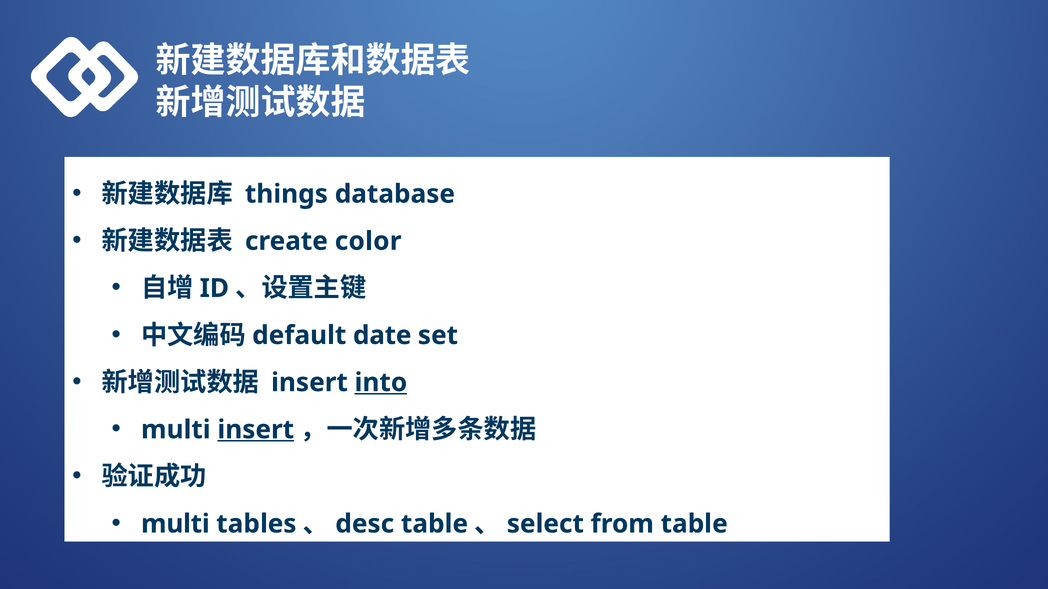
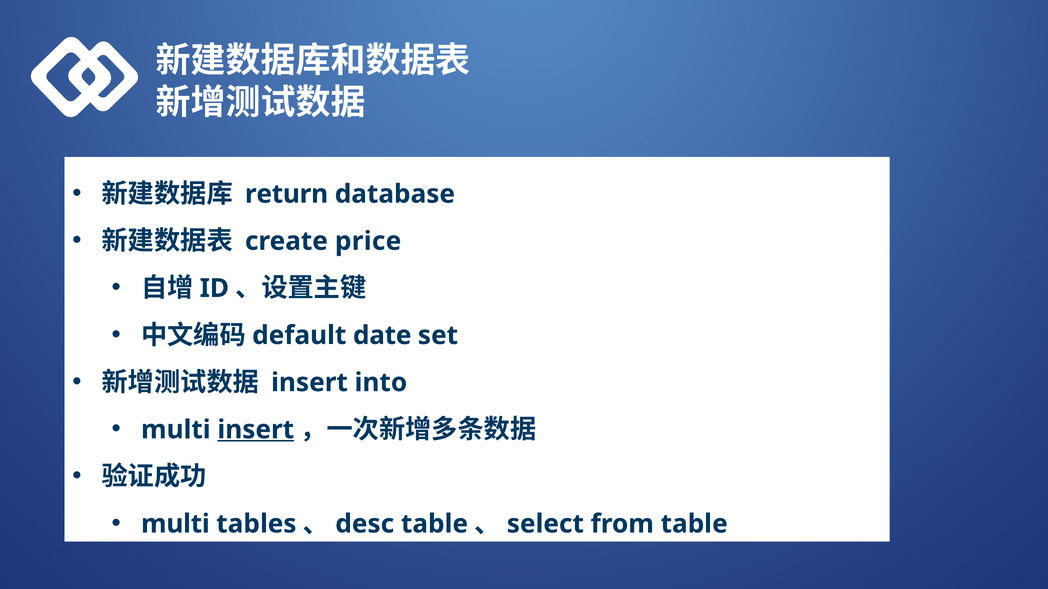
things: things -> return
color: color -> price
into underline: present -> none
